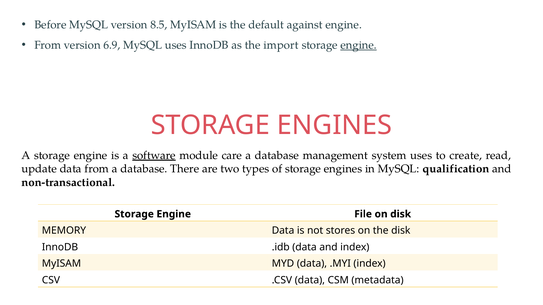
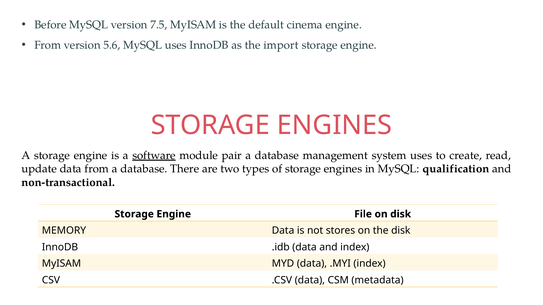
8.5: 8.5 -> 7.5
against: against -> cinema
6.9: 6.9 -> 5.6
engine at (359, 45) underline: present -> none
care: care -> pair
